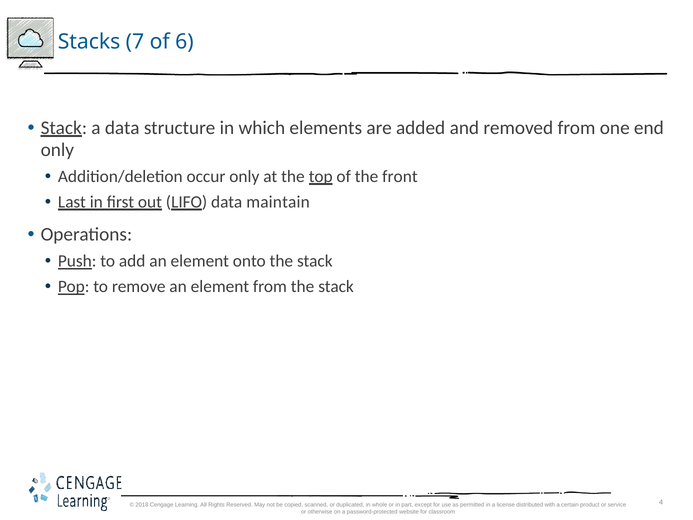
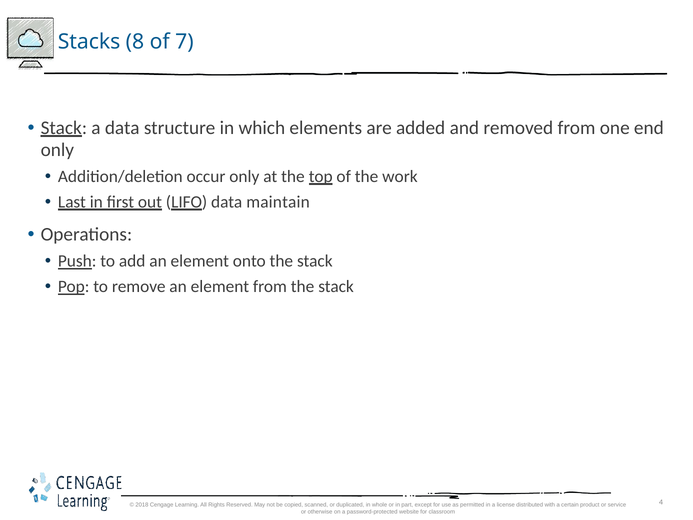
7: 7 -> 8
6: 6 -> 7
front: front -> work
